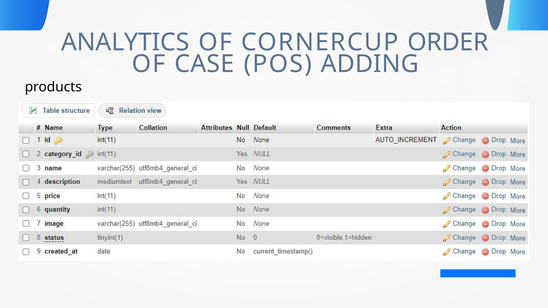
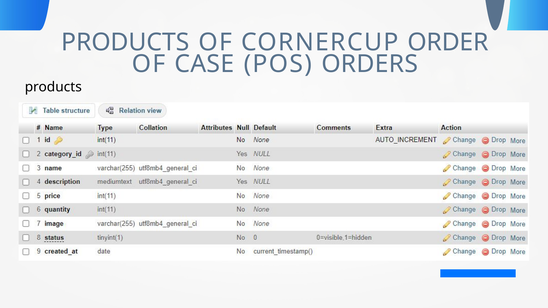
ANALYTICS at (125, 42): ANALYTICS -> PRODUCTS
ADDING: ADDING -> ORDERS
